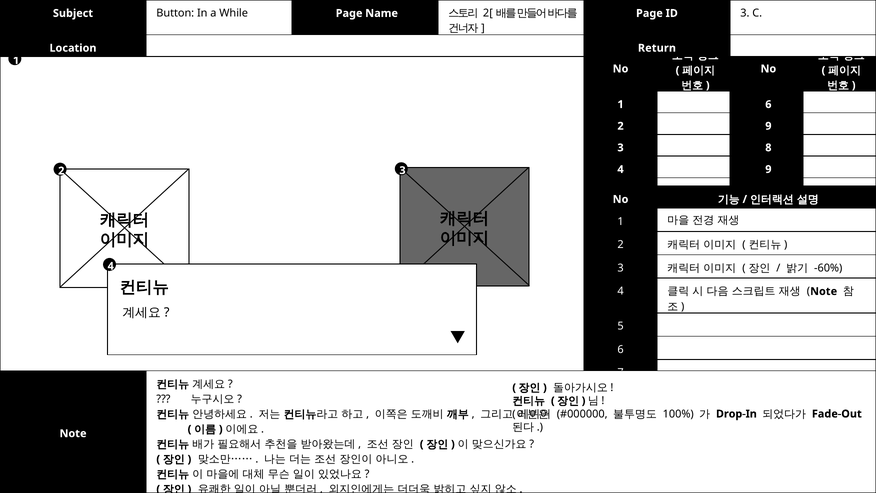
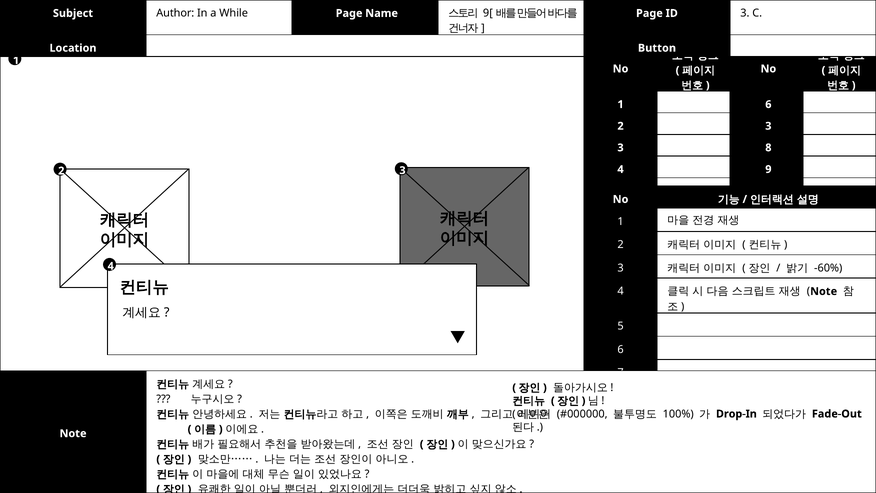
Button: Button -> Author
2 at (486, 13): 2 -> 9
Return: Return -> Button
9 at (768, 126): 9 -> 3
